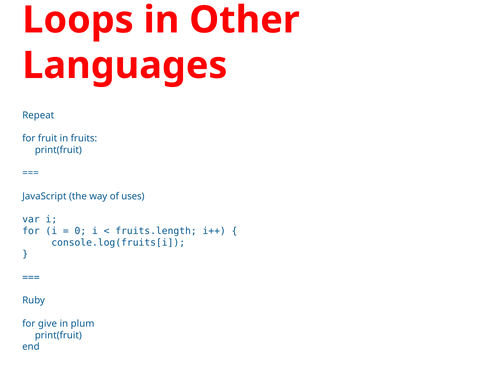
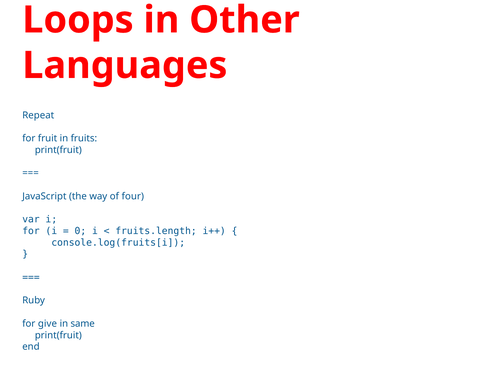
uses: uses -> four
plum: plum -> same
